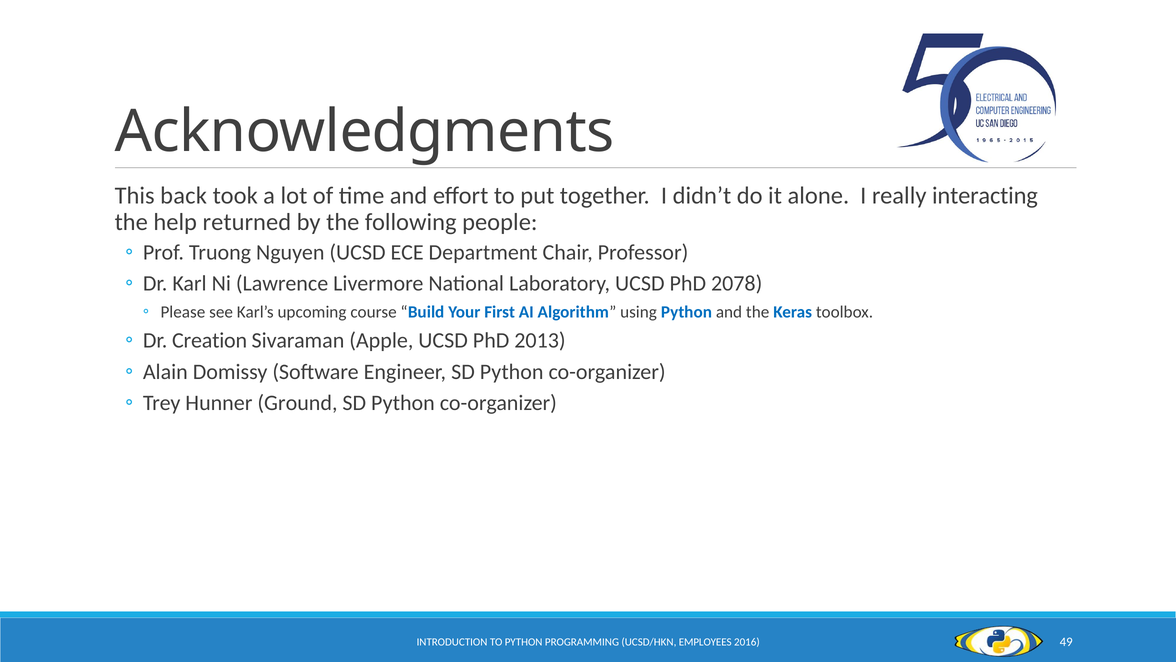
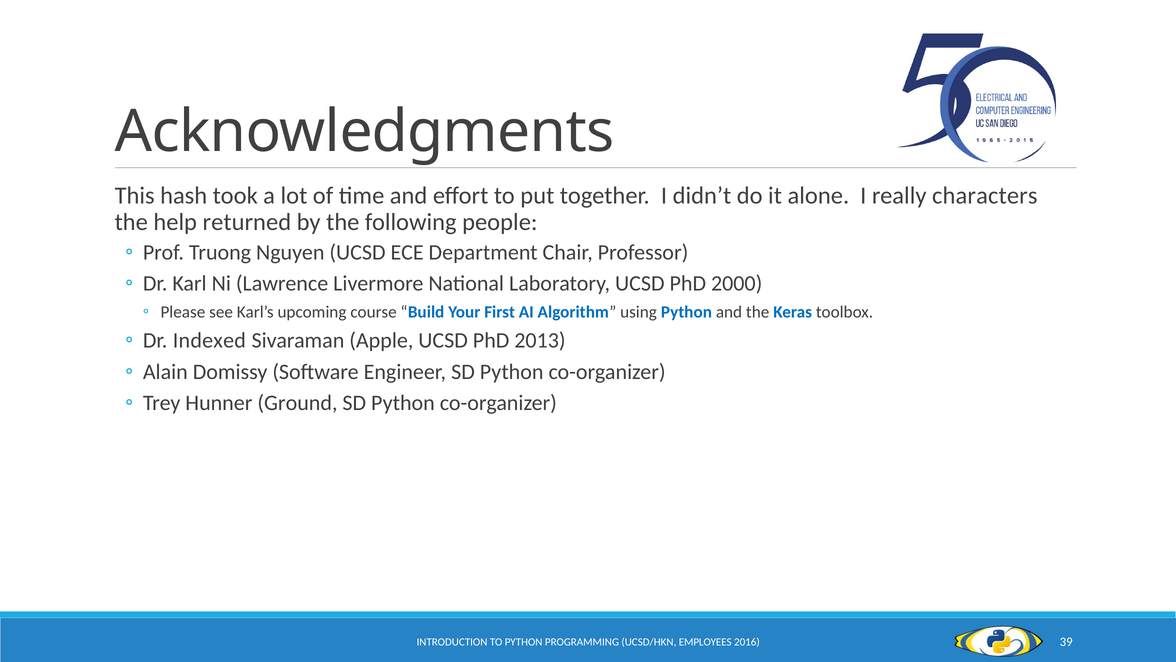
back: back -> hash
interacting: interacting -> characters
2078: 2078 -> 2000
Creation: Creation -> Indexed
49: 49 -> 39
